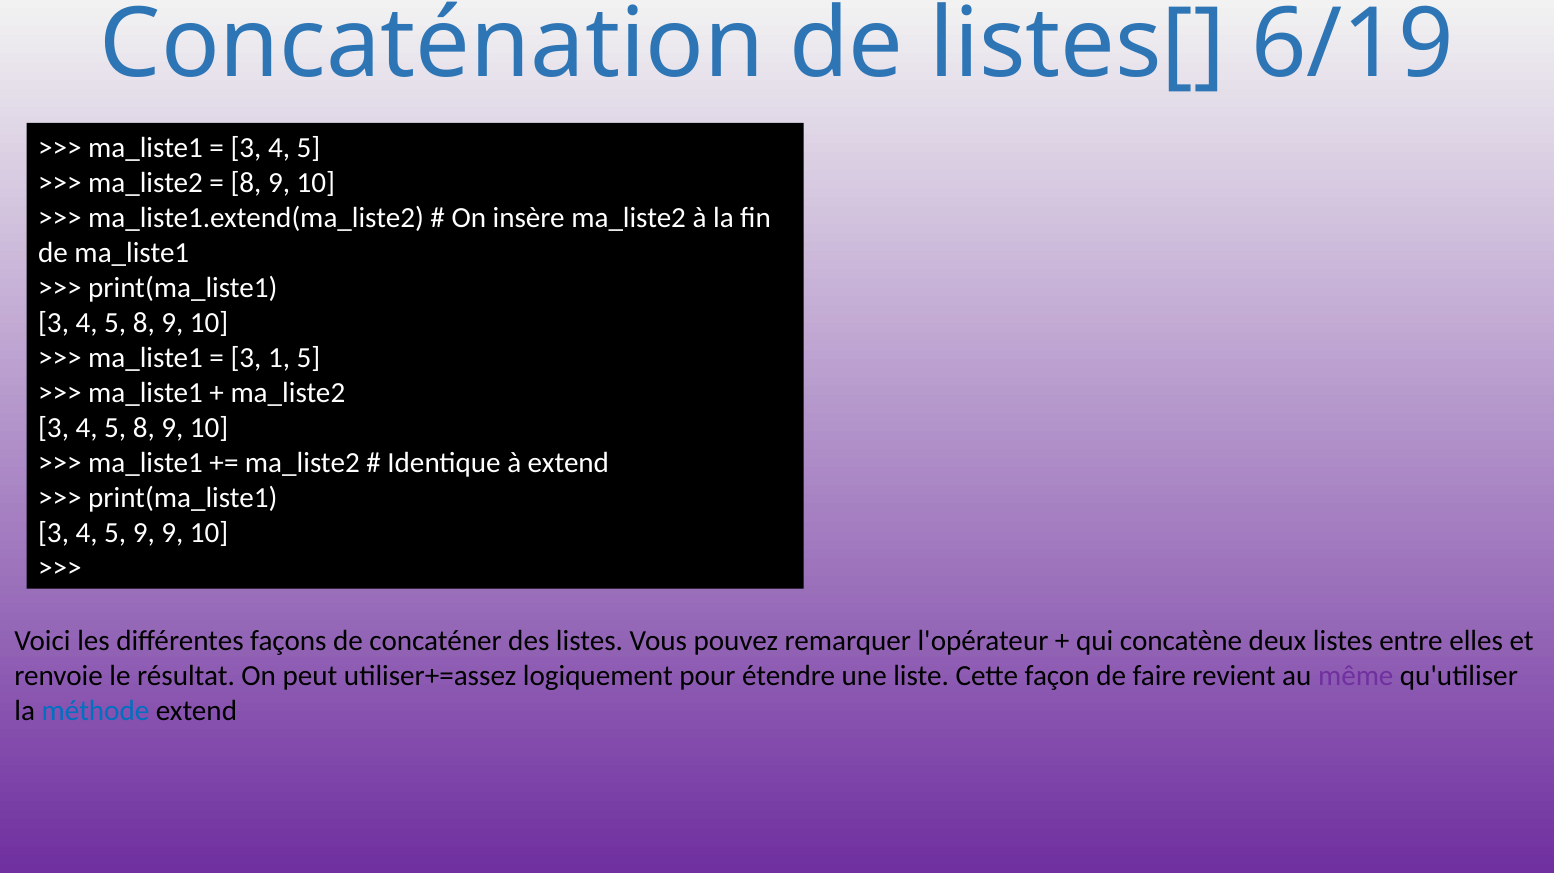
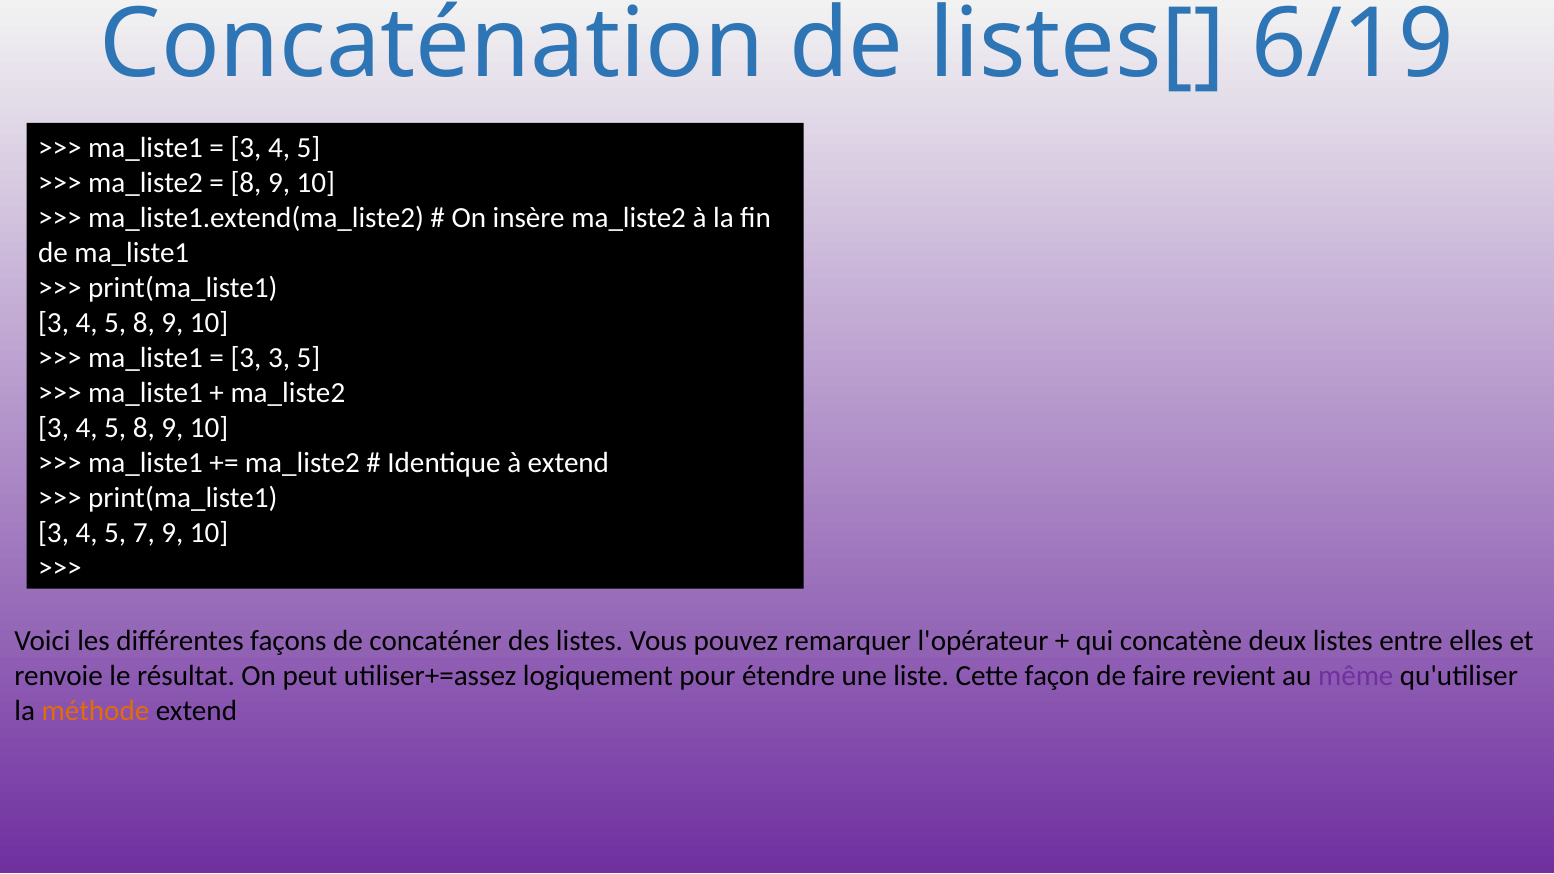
3 1: 1 -> 3
5 9: 9 -> 7
méthode colour: blue -> orange
